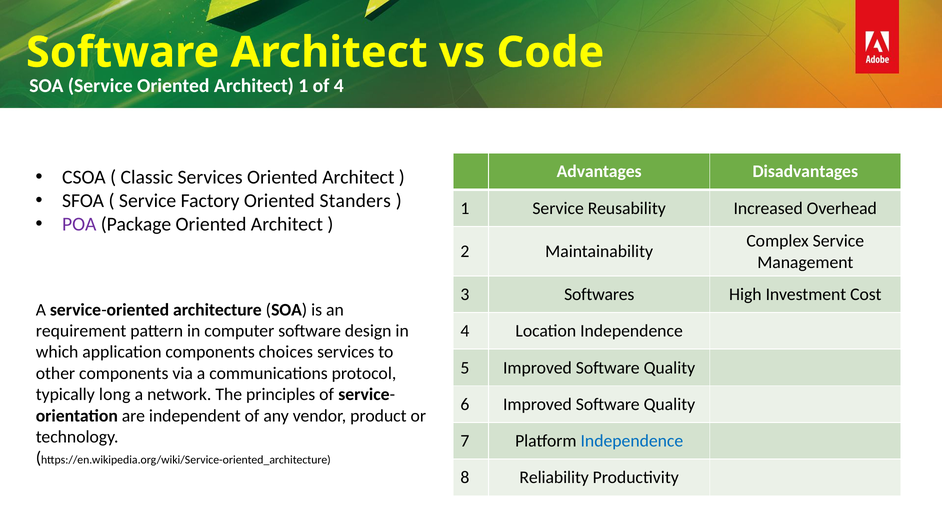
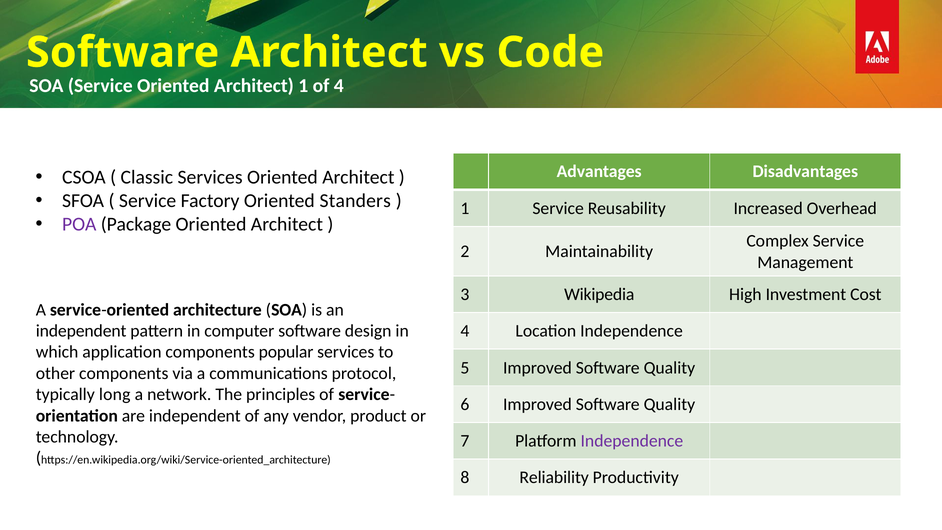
Softwares: Softwares -> Wikipedia
requirement at (81, 331): requirement -> independent
choices: choices -> popular
Independence at (632, 441) colour: blue -> purple
